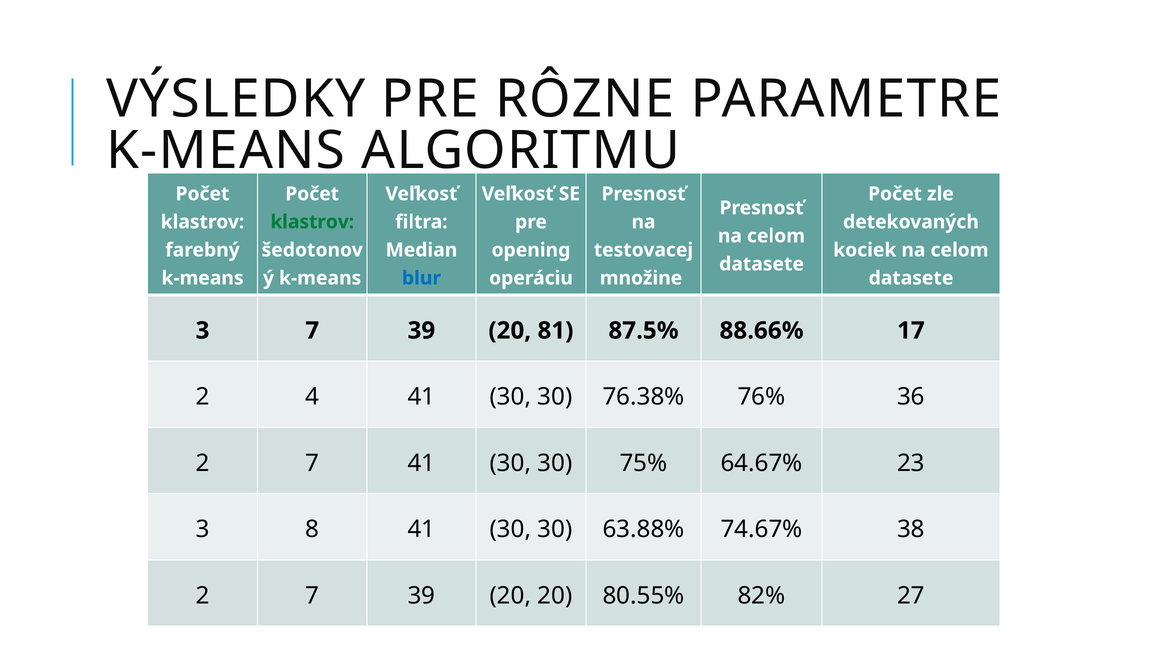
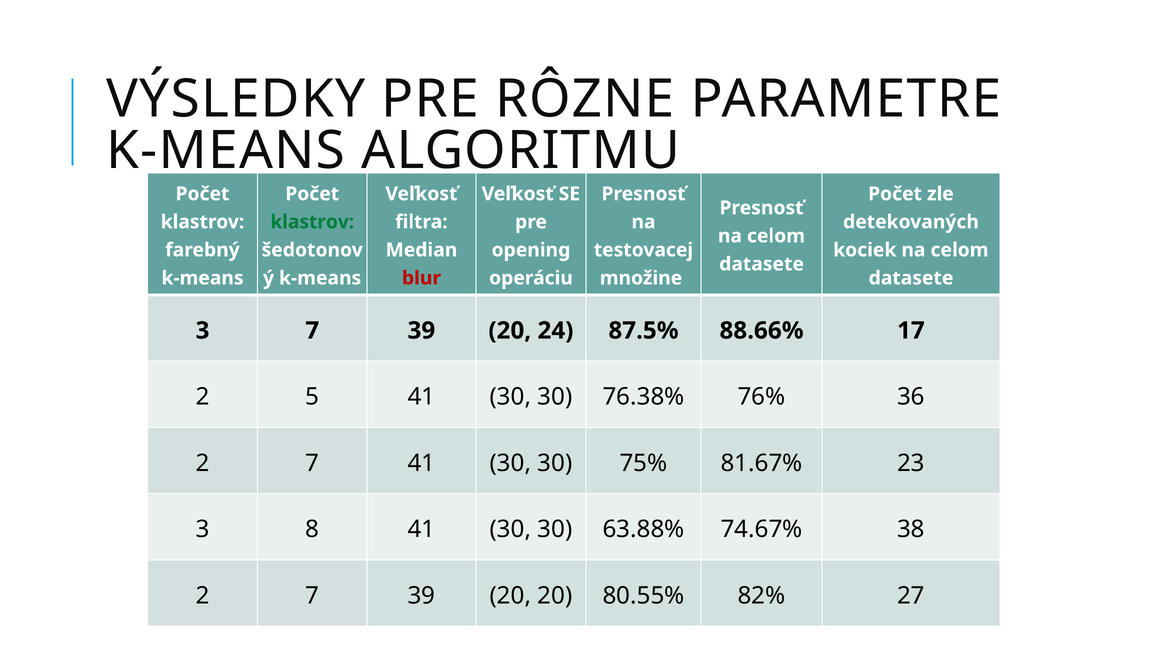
blur colour: blue -> red
81: 81 -> 24
4: 4 -> 5
64.67%: 64.67% -> 81.67%
